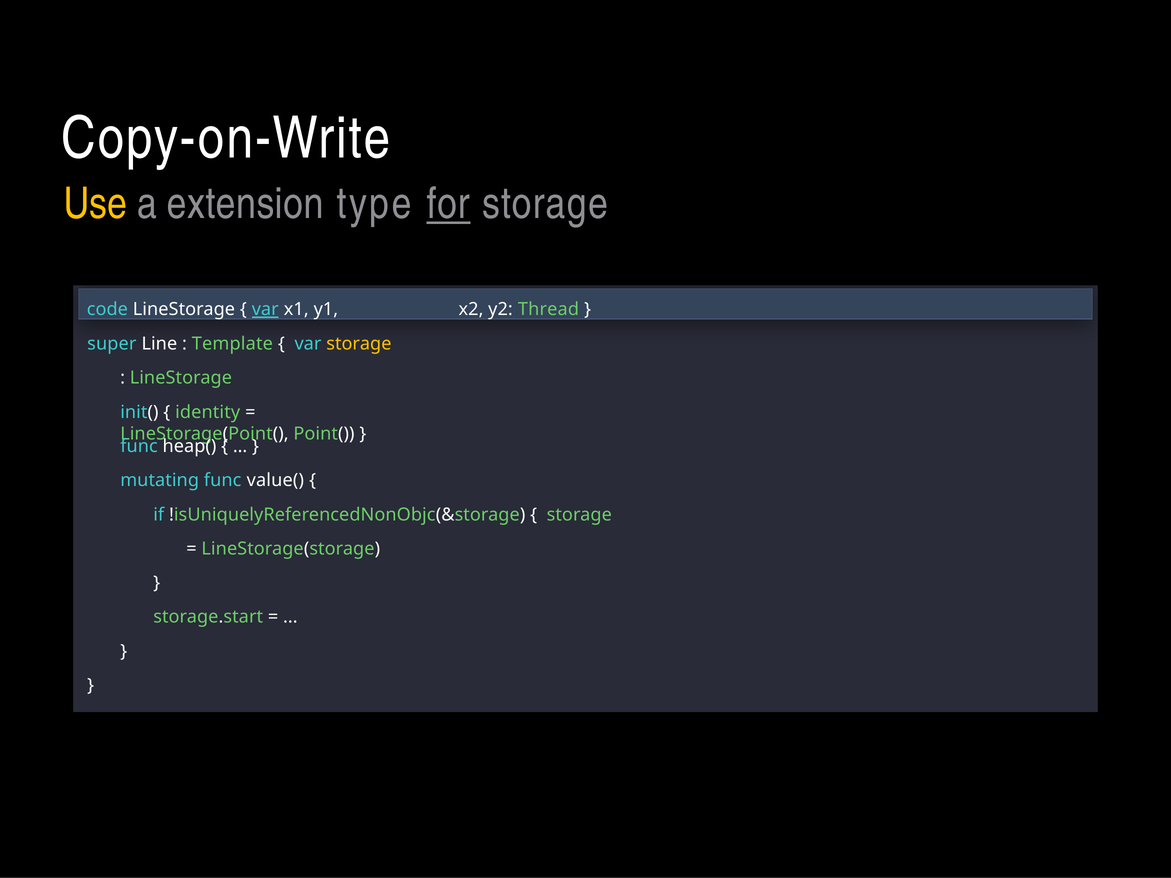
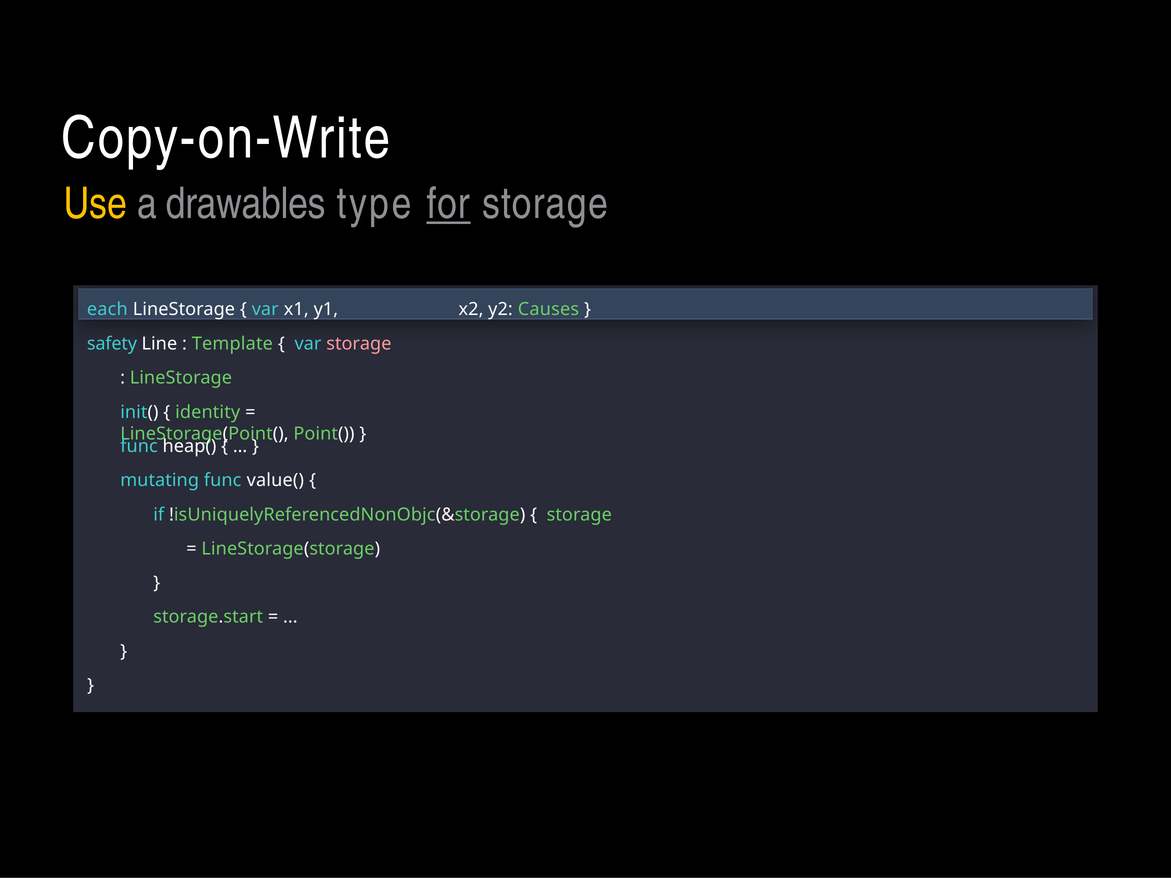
extension: extension -> drawables
code: code -> each
var at (265, 310) underline: present -> none
Thread: Thread -> Causes
super: super -> safety
storage at (359, 344) colour: yellow -> pink
